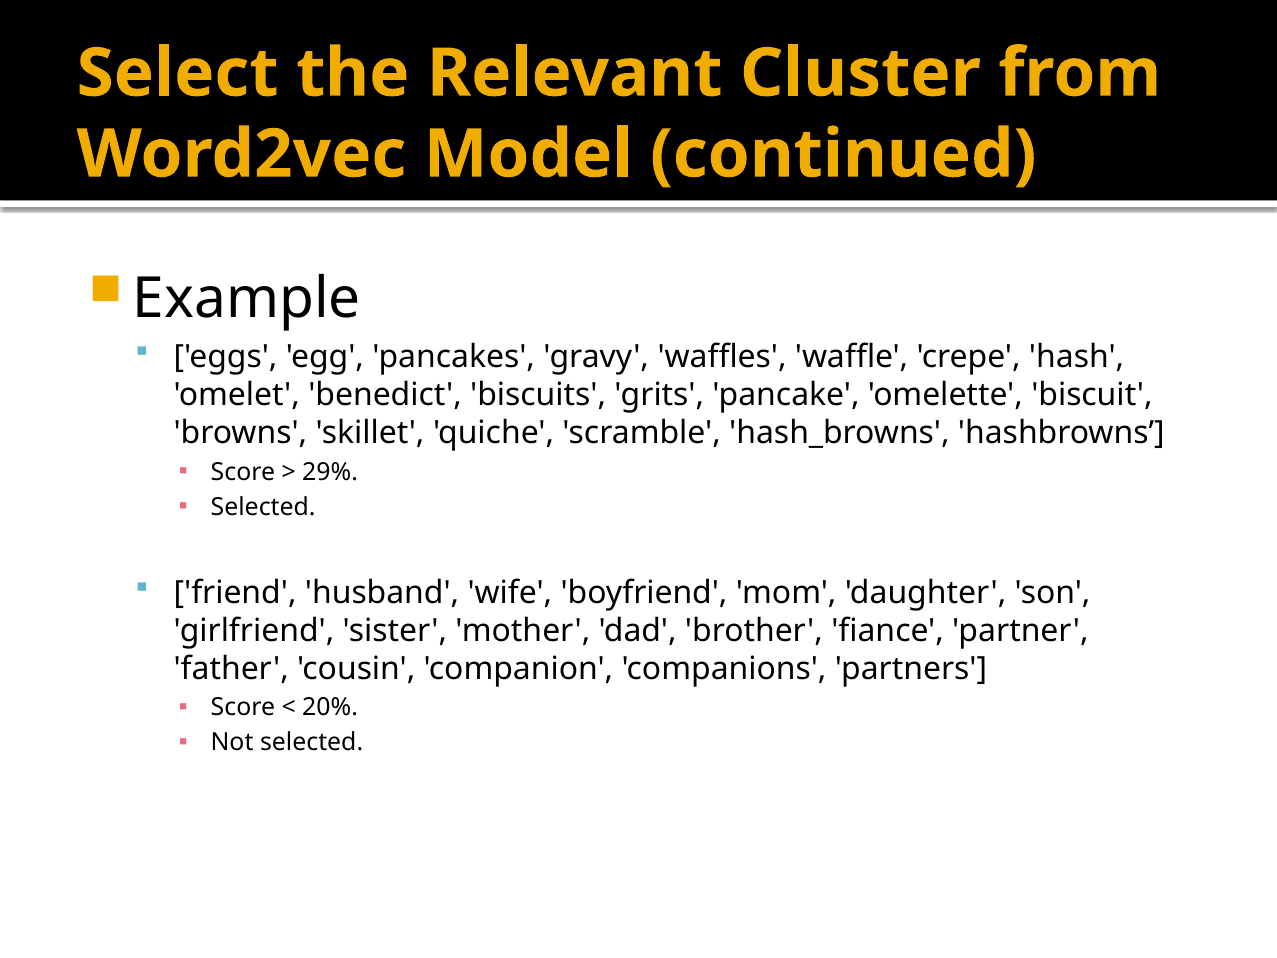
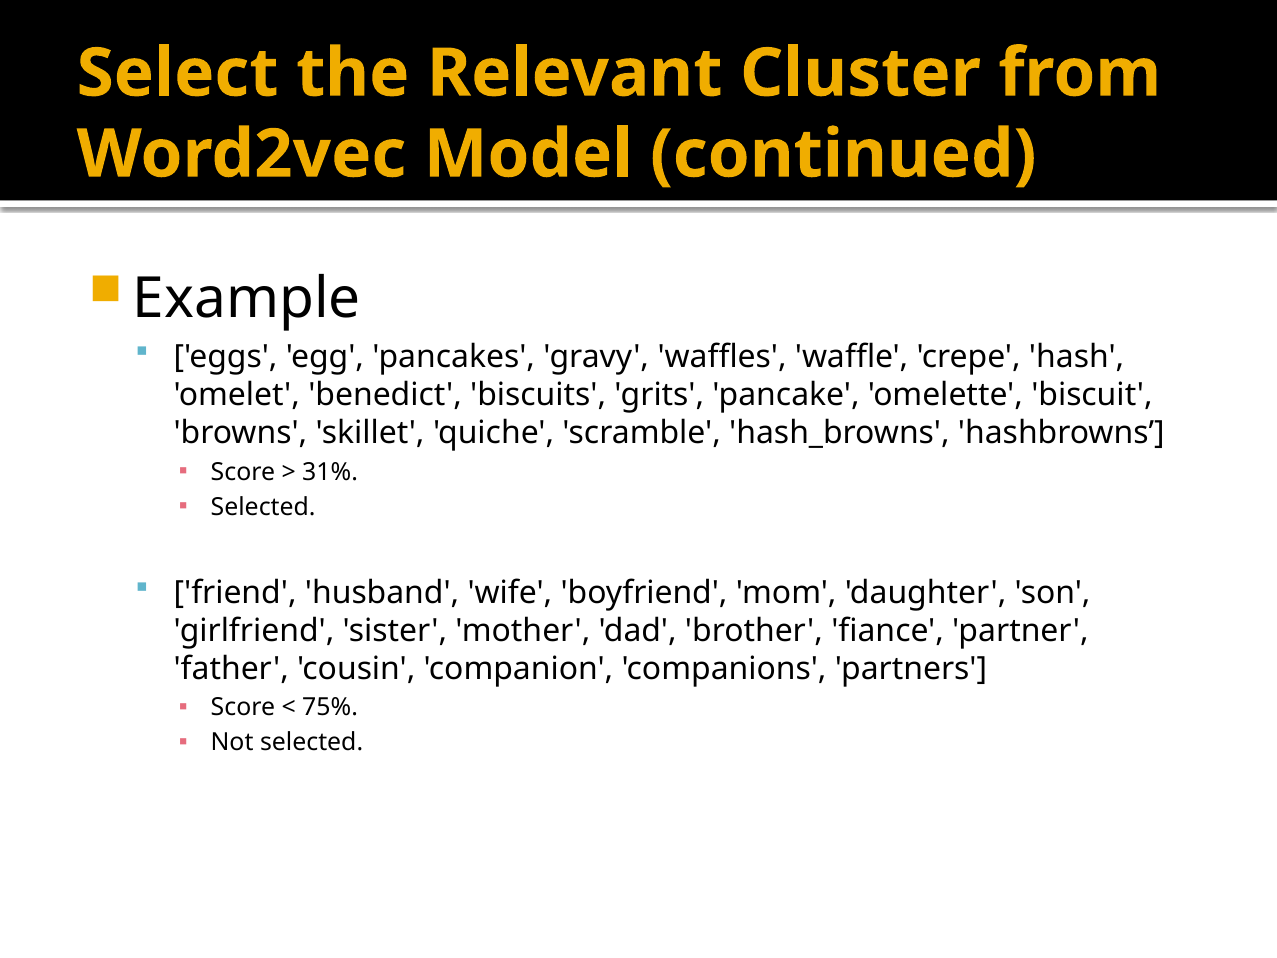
29%: 29% -> 31%
20%: 20% -> 75%
